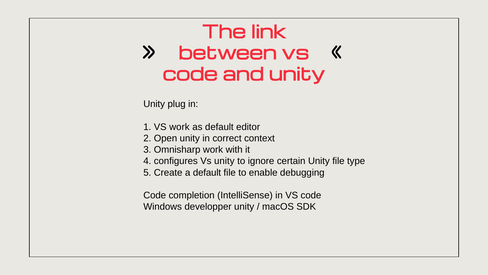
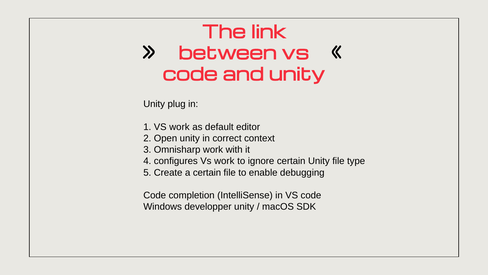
configures Vs unity: unity -> work
a default: default -> certain
